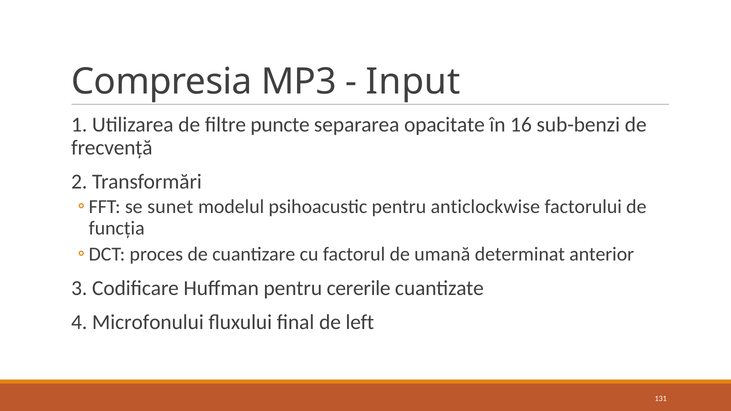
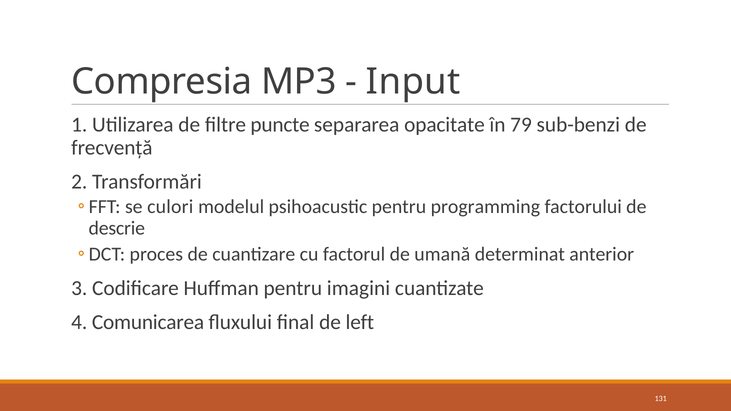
16: 16 -> 79
sunet: sunet -> culori
anticlockwise: anticlockwise -> programming
funcția: funcția -> descrie
cererile: cererile -> imagini
Microfonului: Microfonului -> Comunicarea
